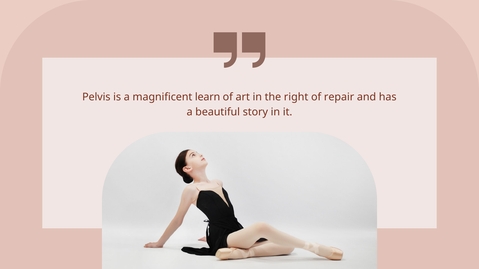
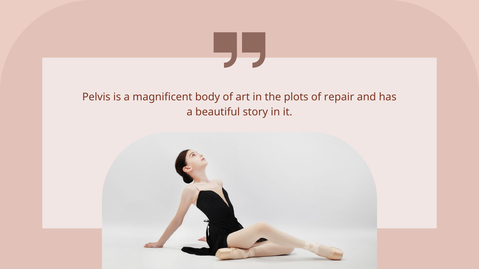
learn: learn -> body
right: right -> plots
